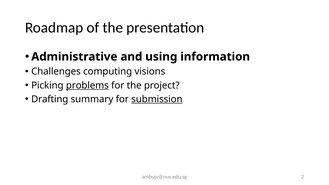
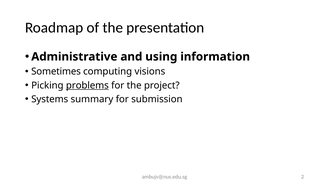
Challenges: Challenges -> Sometimes
Drafting: Drafting -> Systems
submission underline: present -> none
